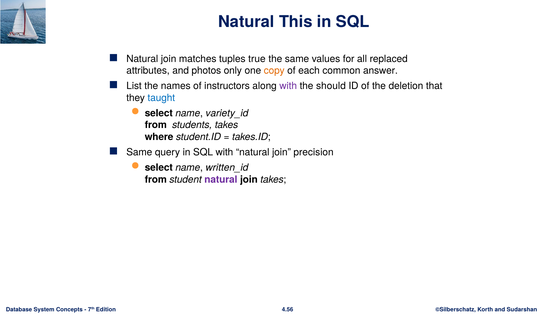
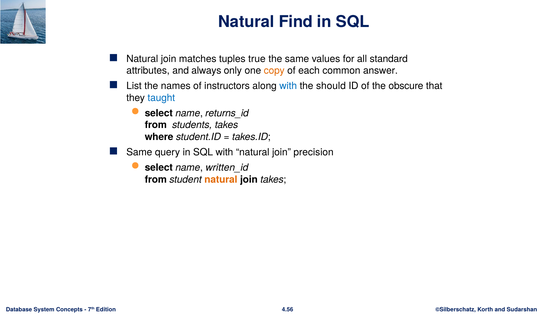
This: This -> Find
replaced: replaced -> standard
photos: photos -> always
with at (288, 86) colour: purple -> blue
deletion: deletion -> obscure
variety_id: variety_id -> returns_id
natural at (221, 180) colour: purple -> orange
